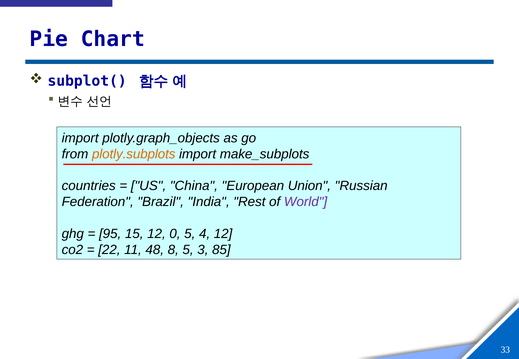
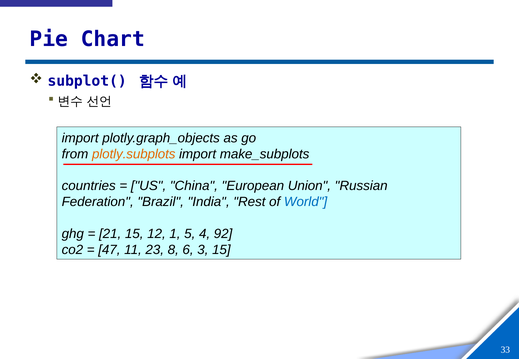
World colour: purple -> blue
95: 95 -> 21
0: 0 -> 1
4 12: 12 -> 92
22: 22 -> 47
48: 48 -> 23
8 5: 5 -> 6
3 85: 85 -> 15
